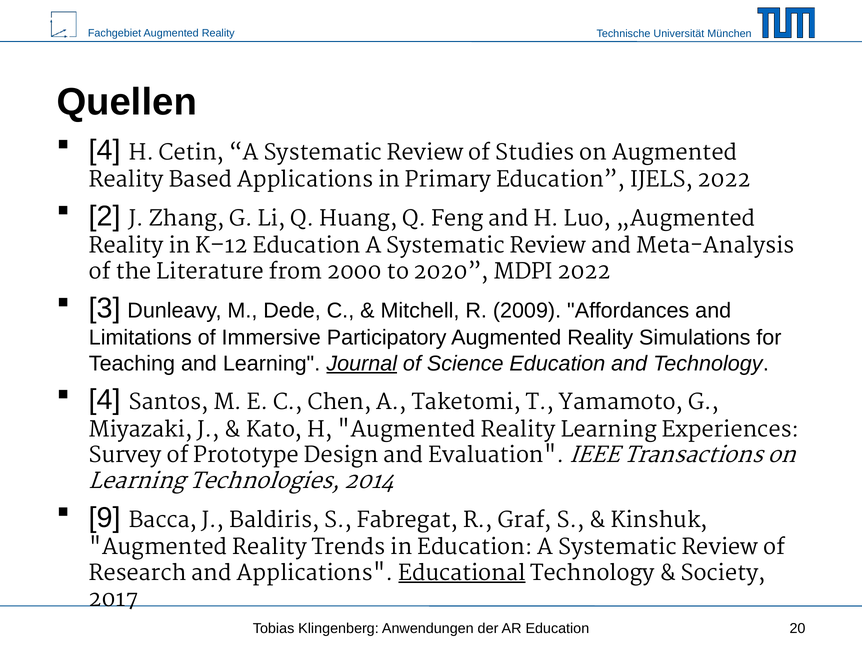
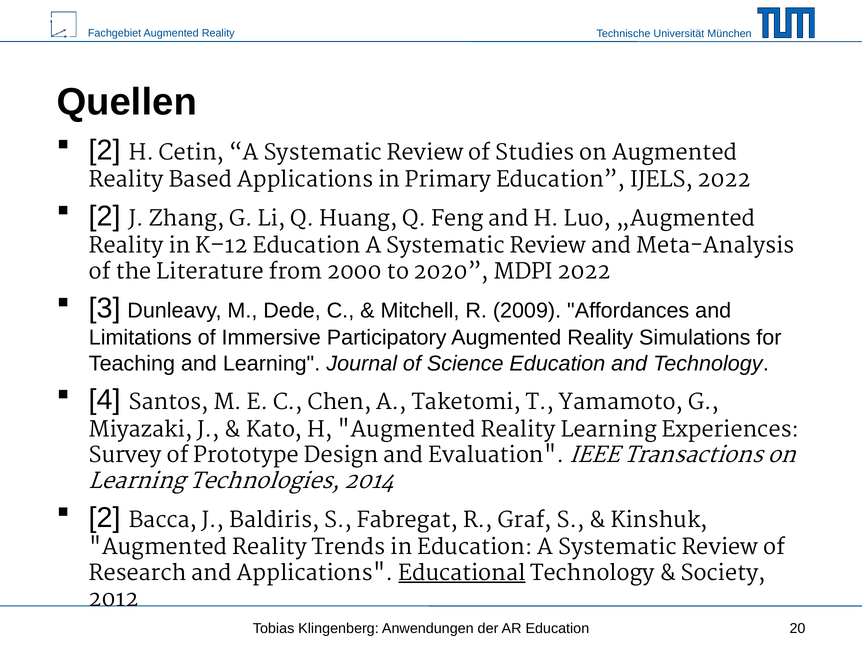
4 at (105, 150): 4 -> 2
Journal underline: present -> none
9 at (105, 518): 9 -> 2
2017: 2017 -> 2012
